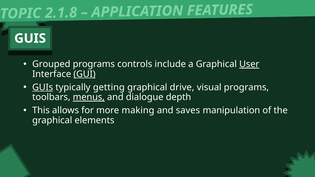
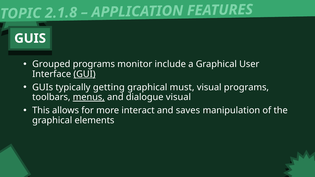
controls: controls -> monitor
User underline: present -> none
GUIs at (43, 87) underline: present -> none
drive: drive -> must
dialogue depth: depth -> visual
making: making -> interact
